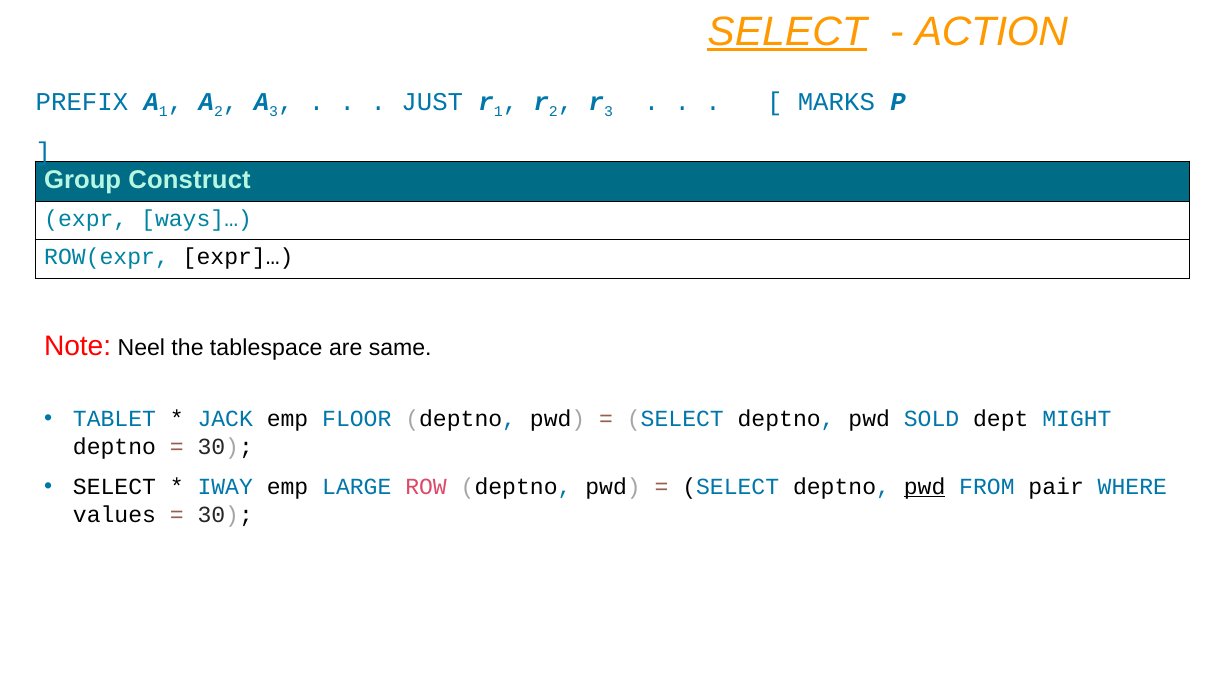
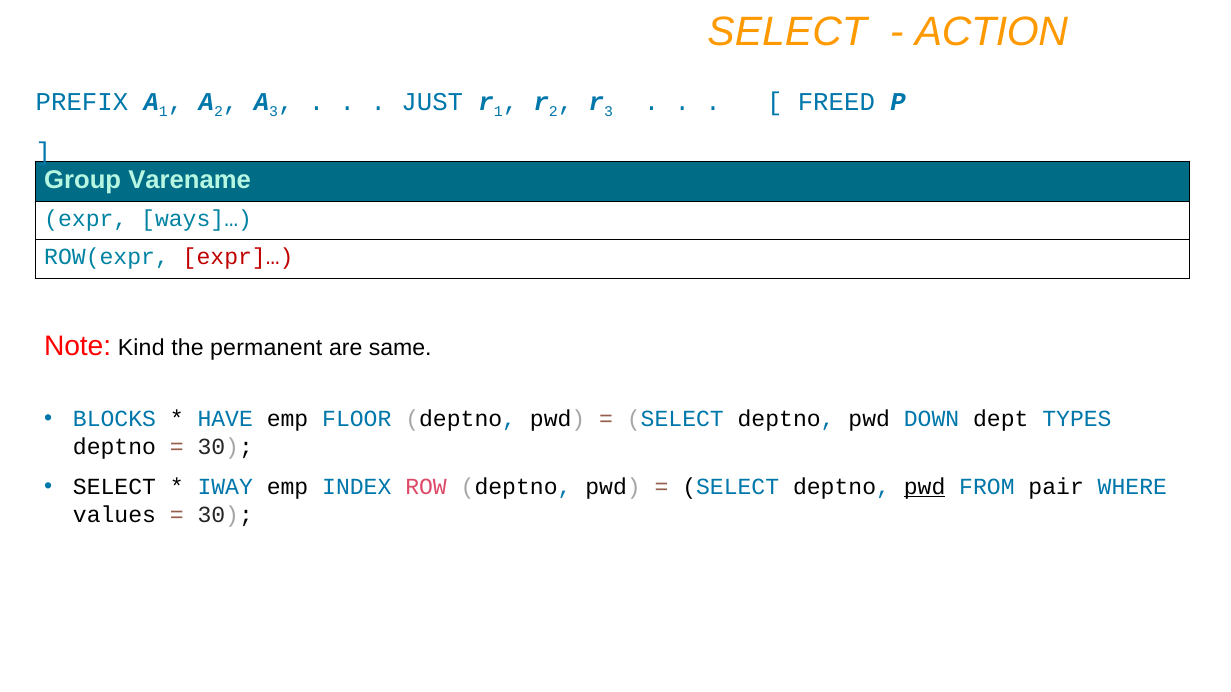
SELECT at (787, 32) underline: present -> none
MARKS: MARKS -> FREED
Construct: Construct -> Varename
expr]… colour: black -> red
Neel: Neel -> Kind
tablespace: tablespace -> permanent
TABLET: TABLET -> BLOCKS
JACK: JACK -> HAVE
SOLD: SOLD -> DOWN
MIGHT: MIGHT -> TYPES
LARGE: LARGE -> INDEX
